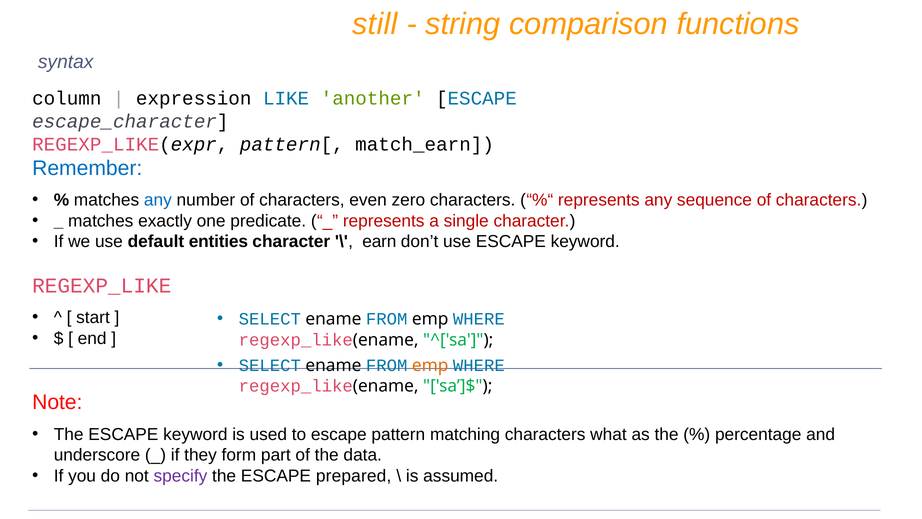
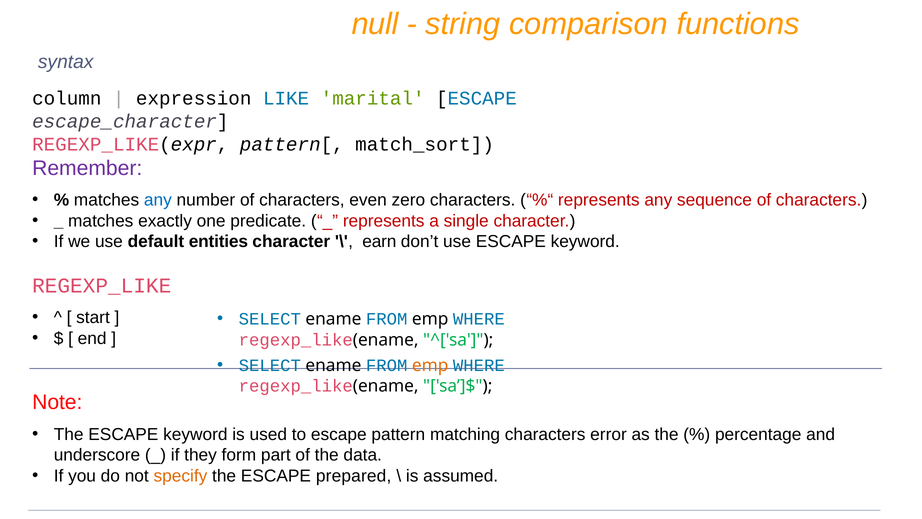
still: still -> null
another: another -> marital
match_earn: match_earn -> match_sort
Remember colour: blue -> purple
what: what -> error
specify colour: purple -> orange
